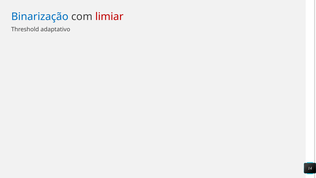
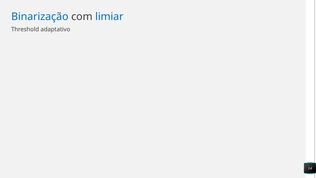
limiar colour: red -> blue
